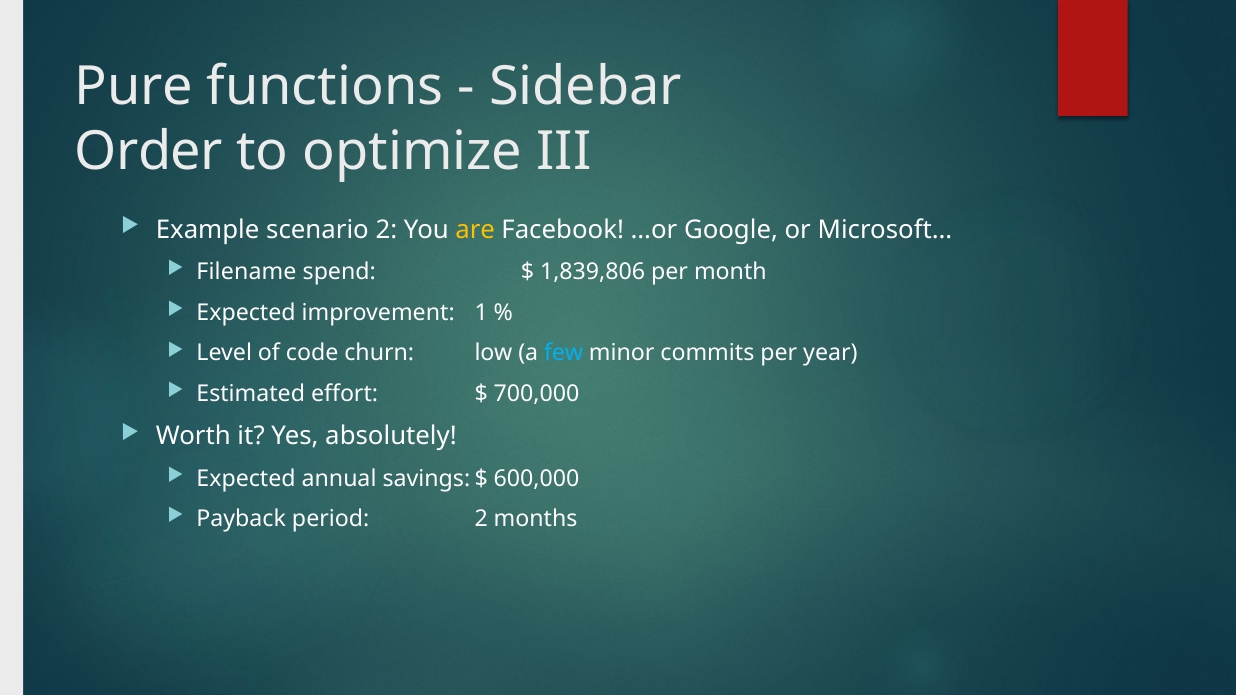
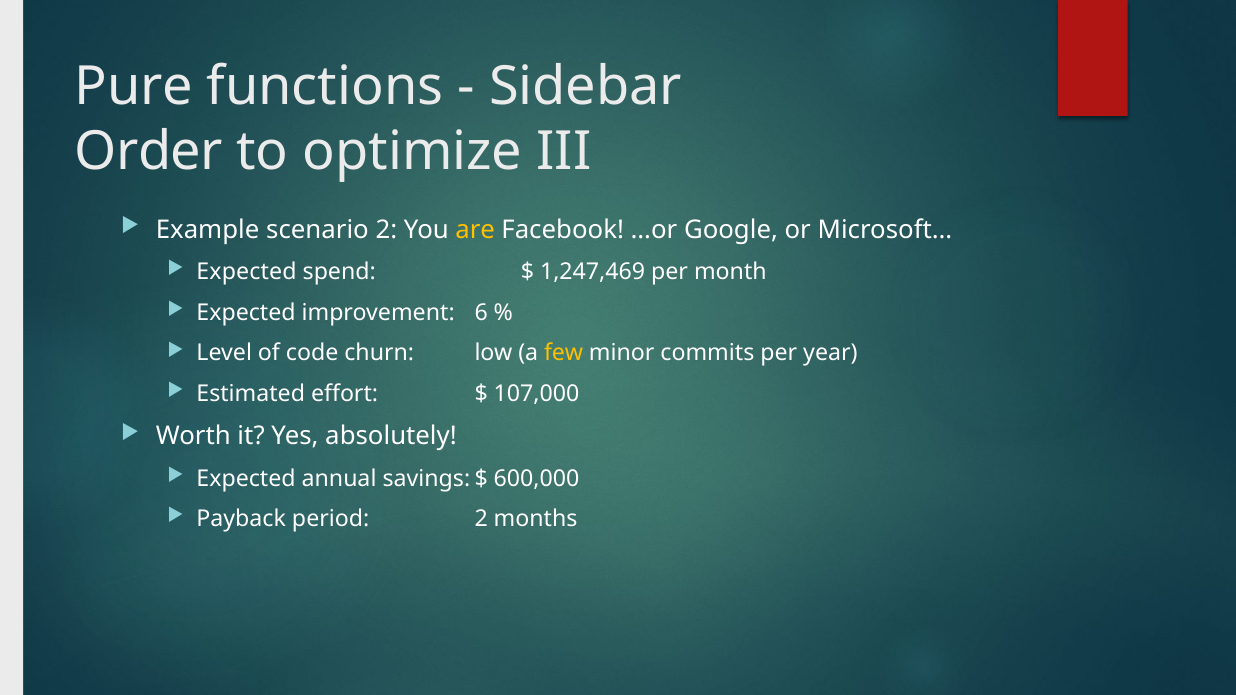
Filename at (246, 272): Filename -> Expected
1,839,806: 1,839,806 -> 1,247,469
1: 1 -> 6
few colour: light blue -> yellow
700,000: 700,000 -> 107,000
